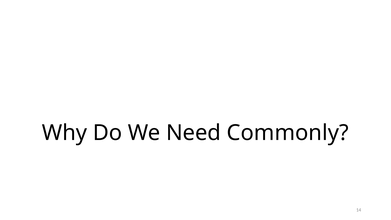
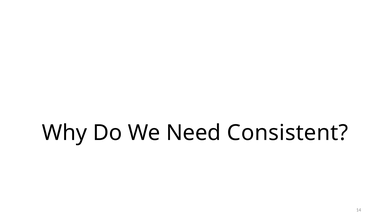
Commonly: Commonly -> Consistent
